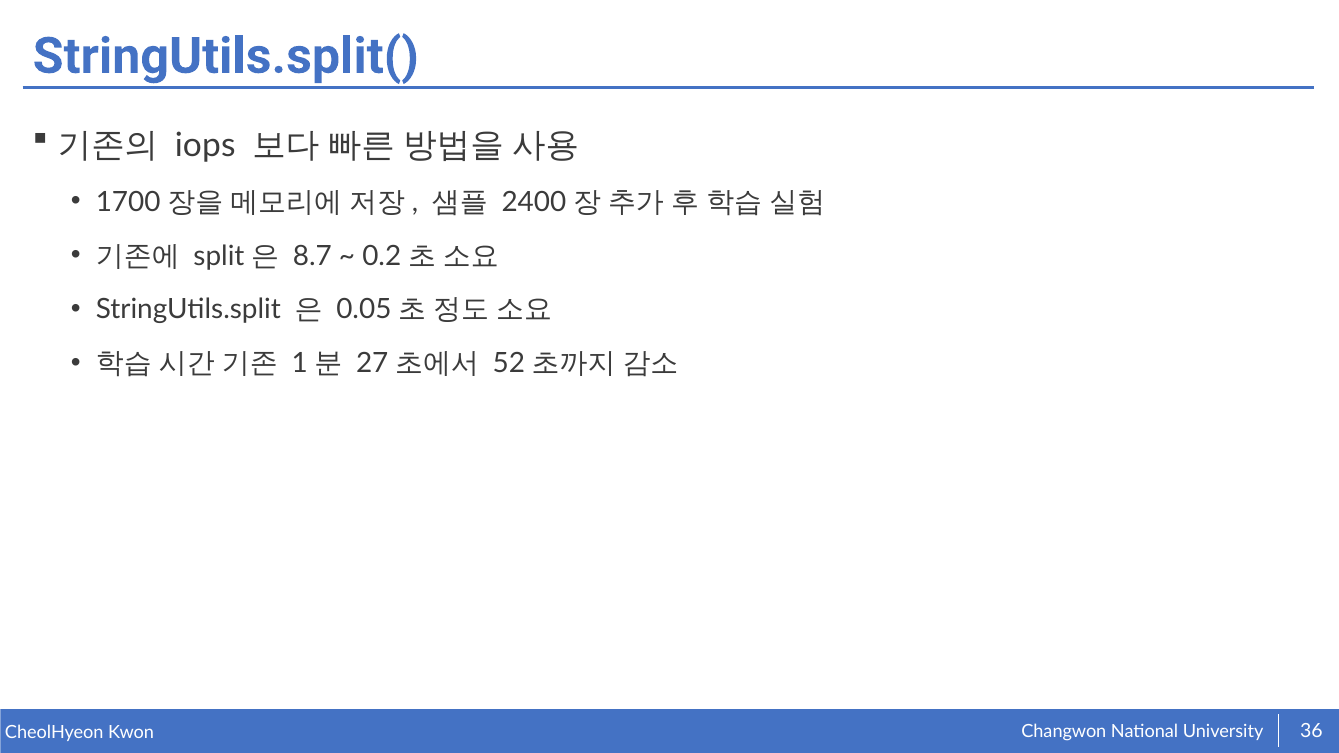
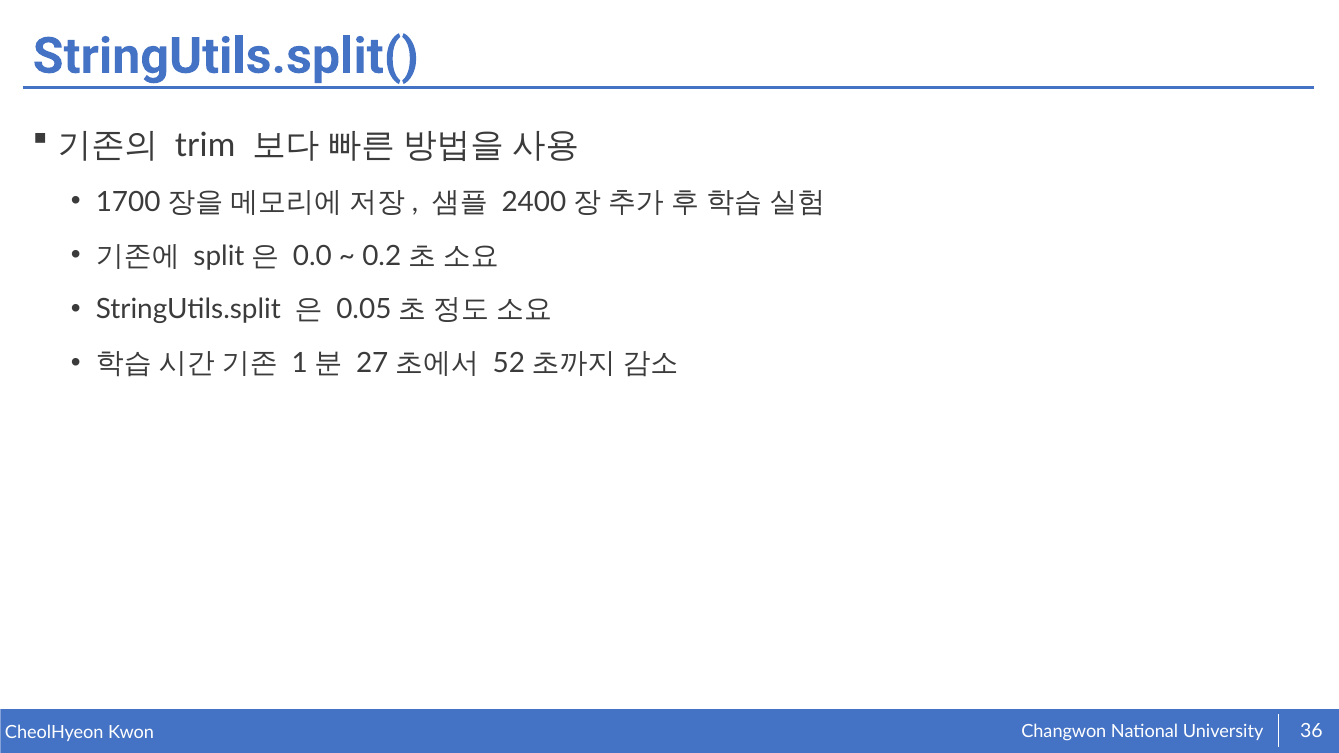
iops: iops -> trim
8.7: 8.7 -> 0.0
